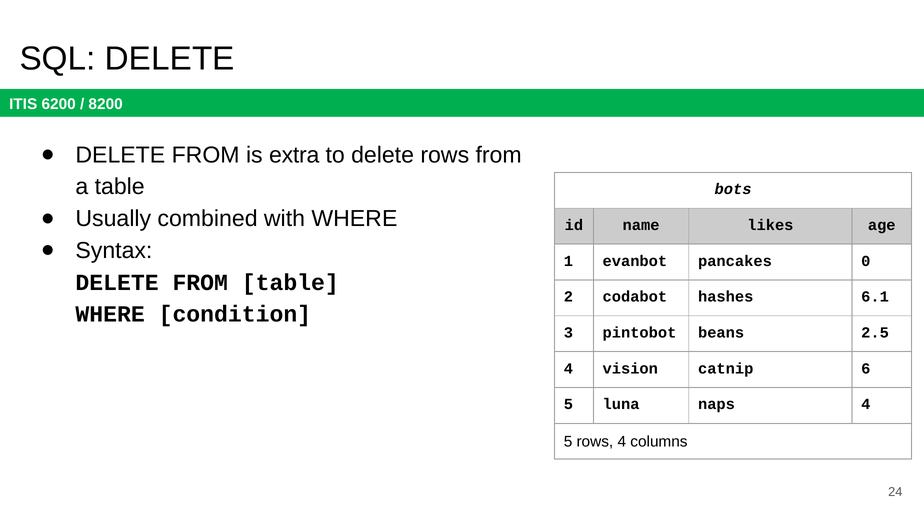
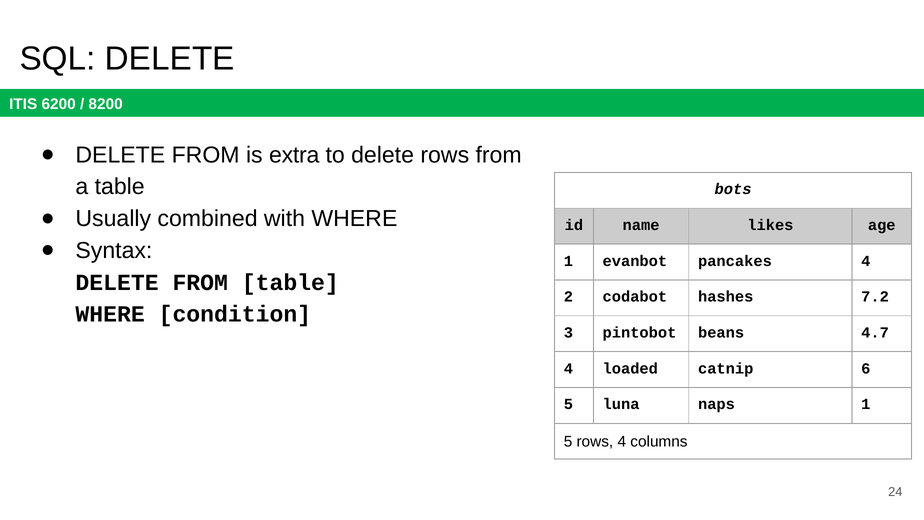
pancakes 0: 0 -> 4
6.1: 6.1 -> 7.2
2.5: 2.5 -> 4.7
vision: vision -> loaded
naps 4: 4 -> 1
